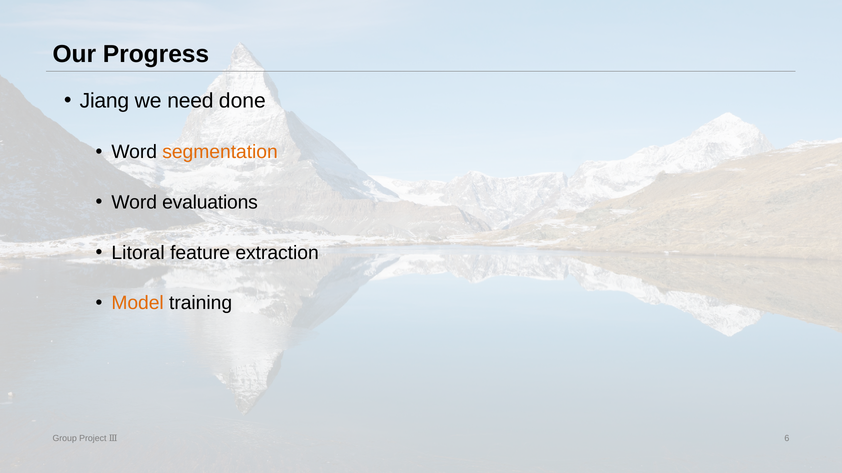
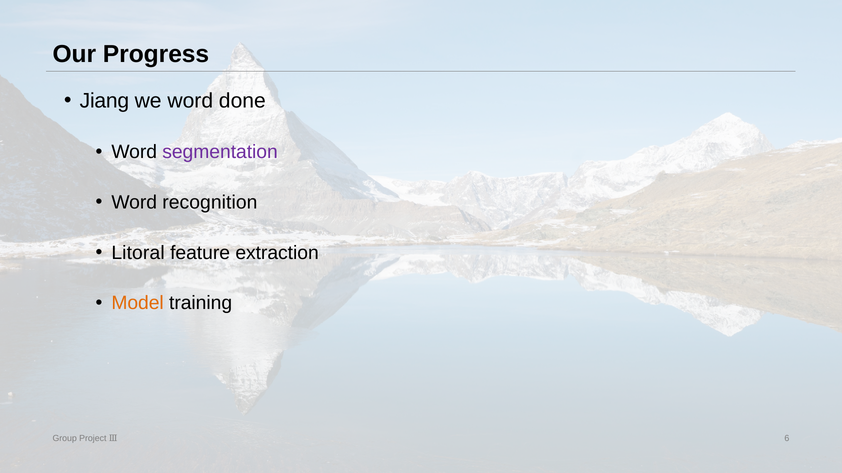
we need: need -> word
segmentation colour: orange -> purple
evaluations: evaluations -> recognition
